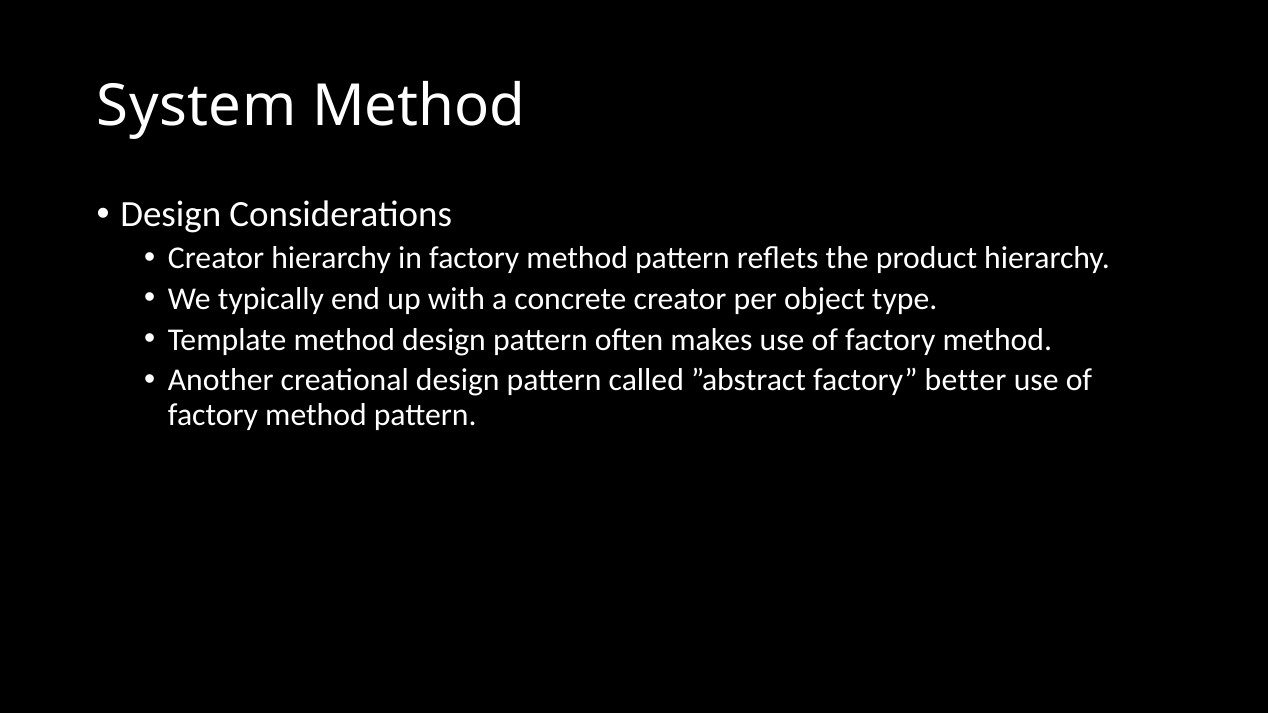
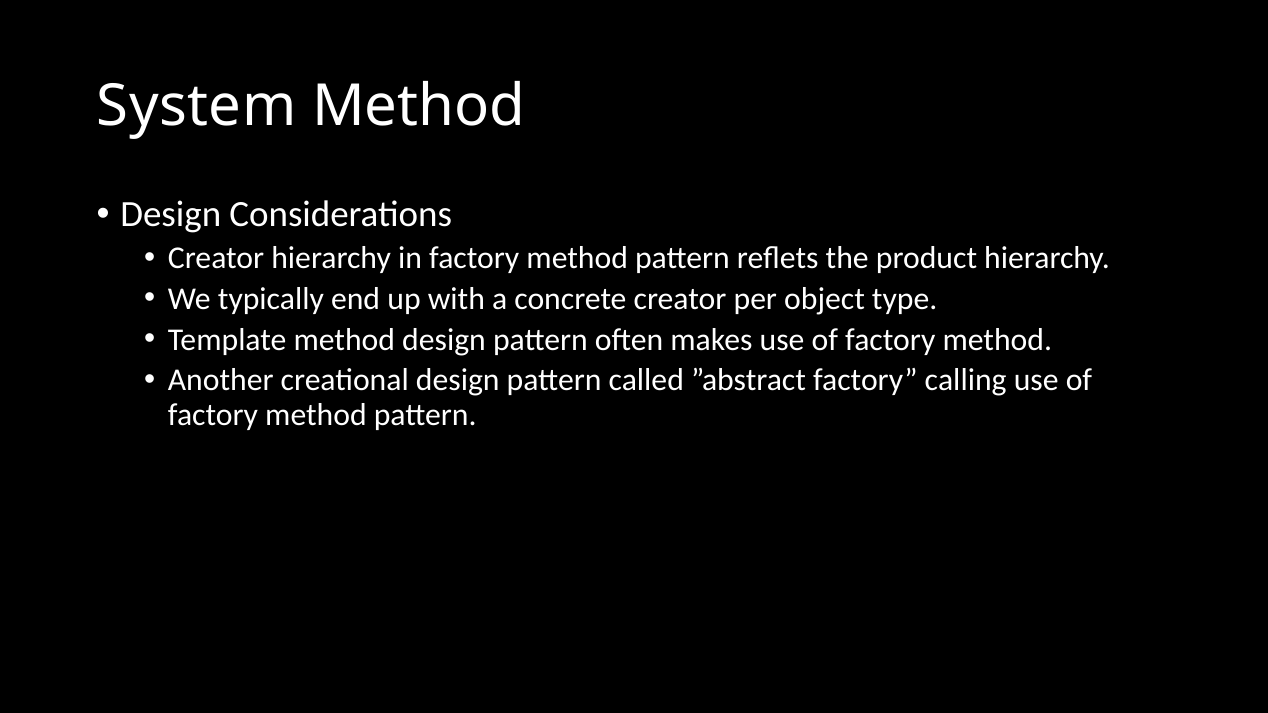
better: better -> calling
